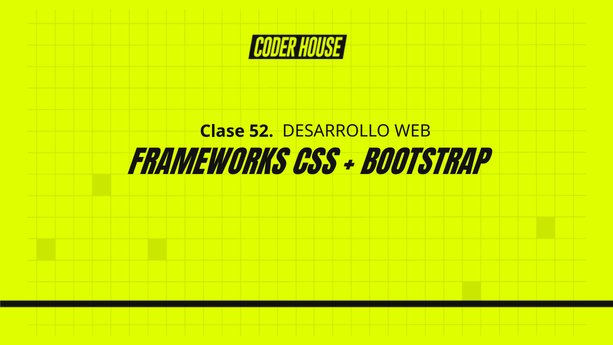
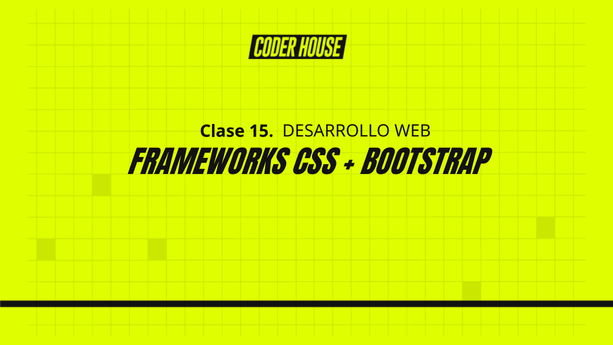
52: 52 -> 15
